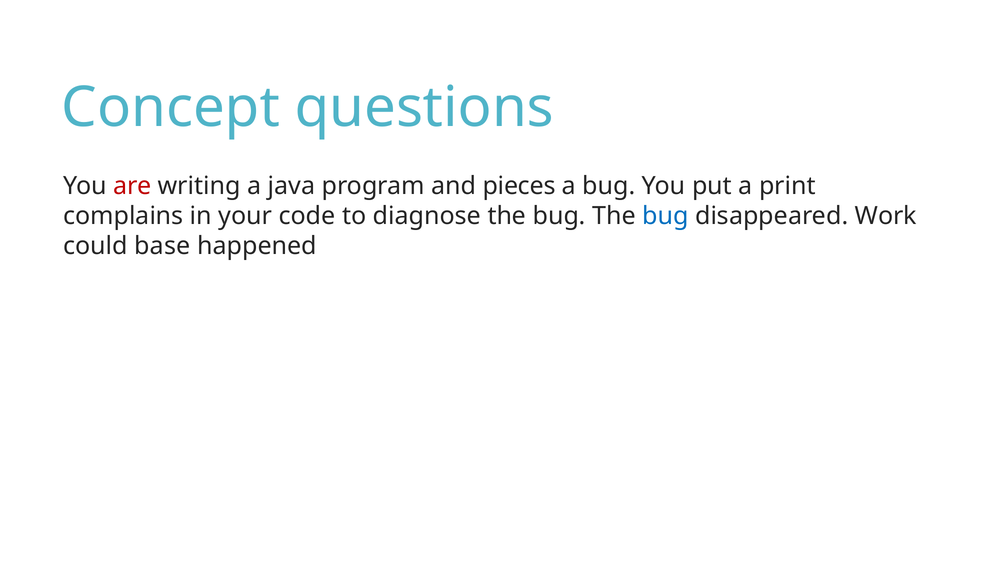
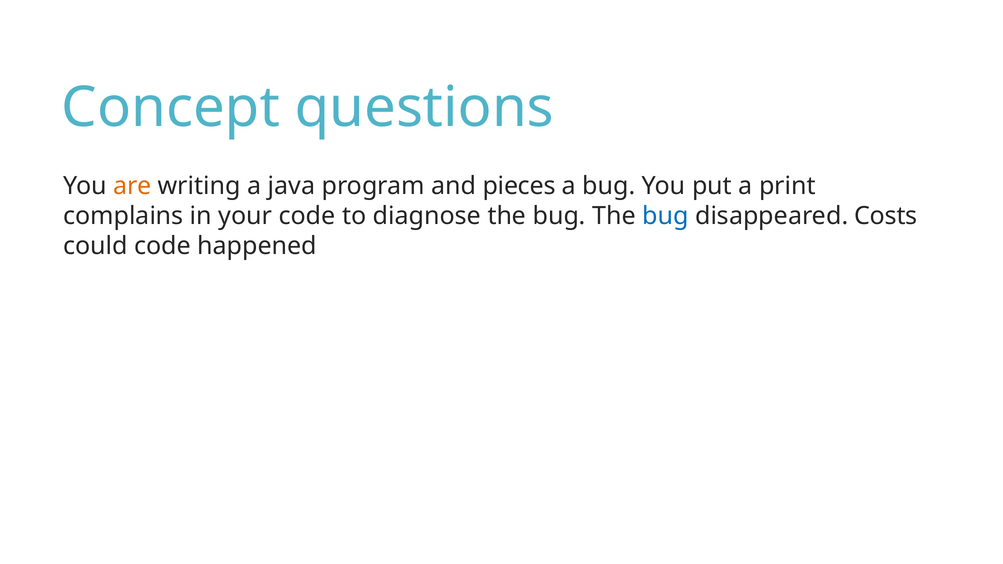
are colour: red -> orange
Work: Work -> Costs
could base: base -> code
